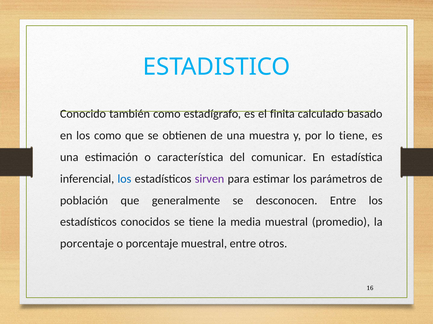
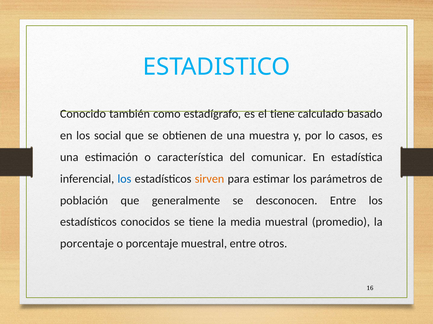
el finita: finita -> tiene
los como: como -> social
lo tiene: tiene -> casos
sirven colour: purple -> orange
